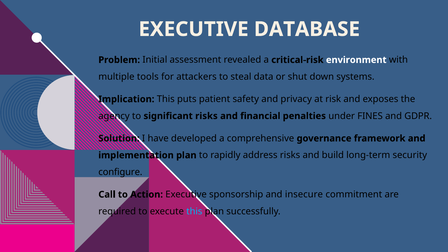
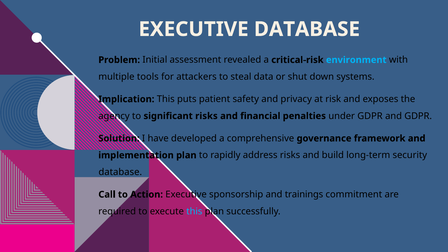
environment colour: white -> light blue
under FINES: FINES -> GDPR
configure at (120, 172): configure -> database
insecure: insecure -> trainings
